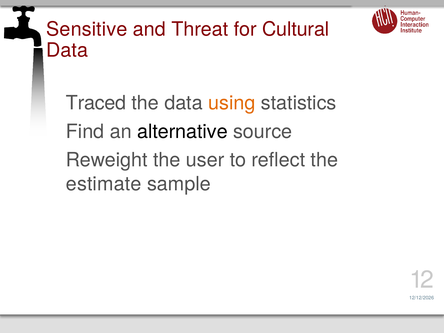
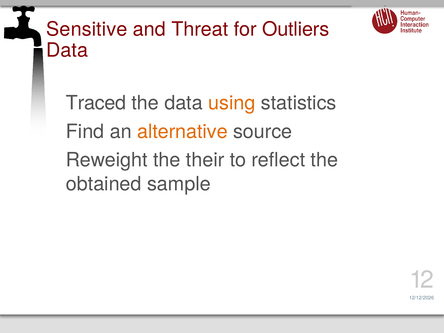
Cultural: Cultural -> Outliers
alternative colour: black -> orange
user: user -> their
estimate: estimate -> obtained
